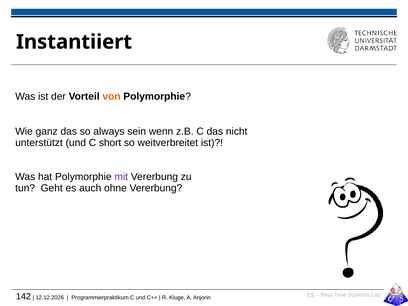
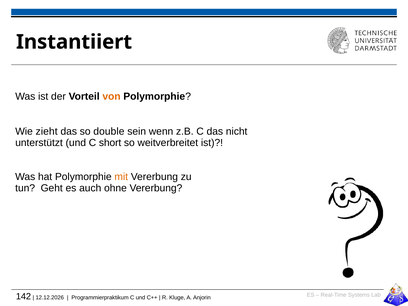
ganz: ganz -> zieht
always: always -> double
mit colour: purple -> orange
